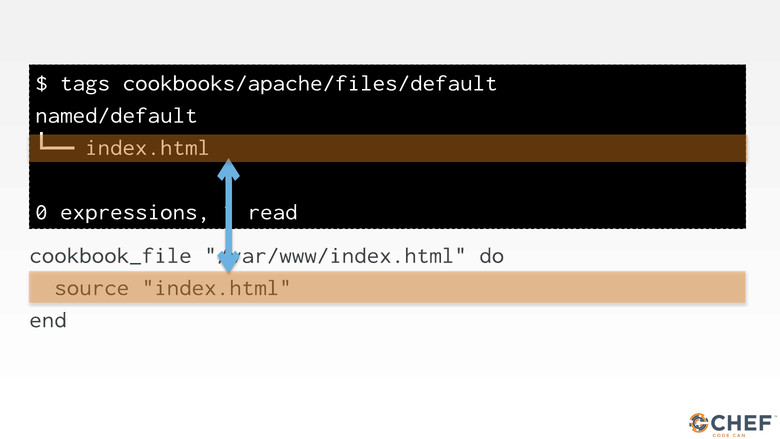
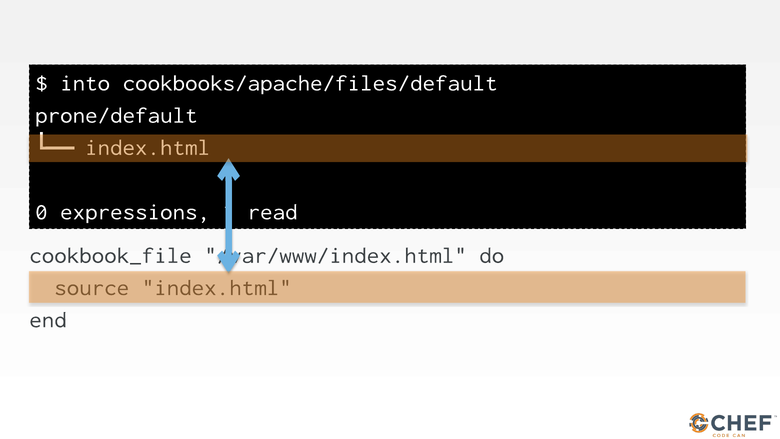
tags: tags -> into
named/default: named/default -> prone/default
